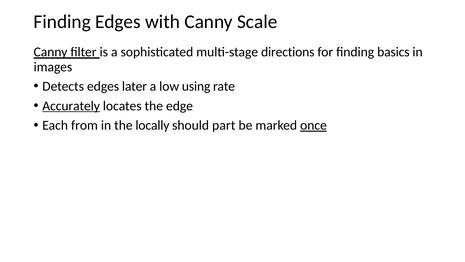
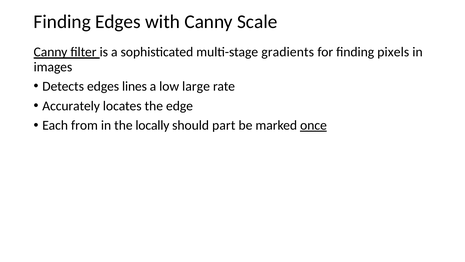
directions: directions -> gradients
basics: basics -> pixels
later: later -> lines
using: using -> large
Accurately underline: present -> none
